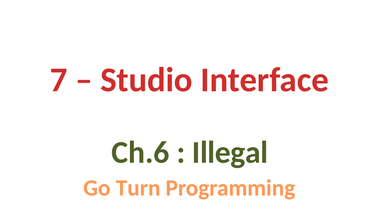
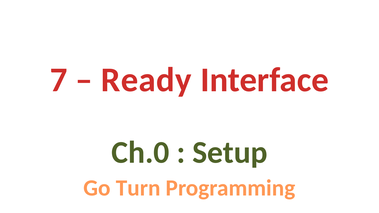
Studio: Studio -> Ready
Ch.6: Ch.6 -> Ch.0
Illegal: Illegal -> Setup
